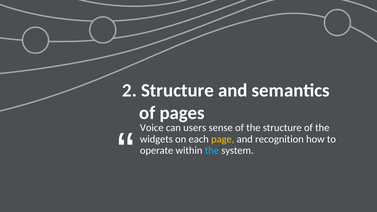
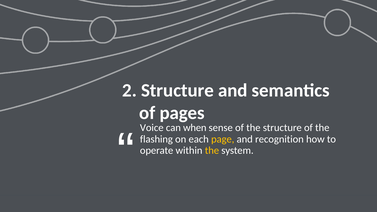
users: users -> when
widgets: widgets -> flashing
the at (212, 150) colour: light blue -> yellow
